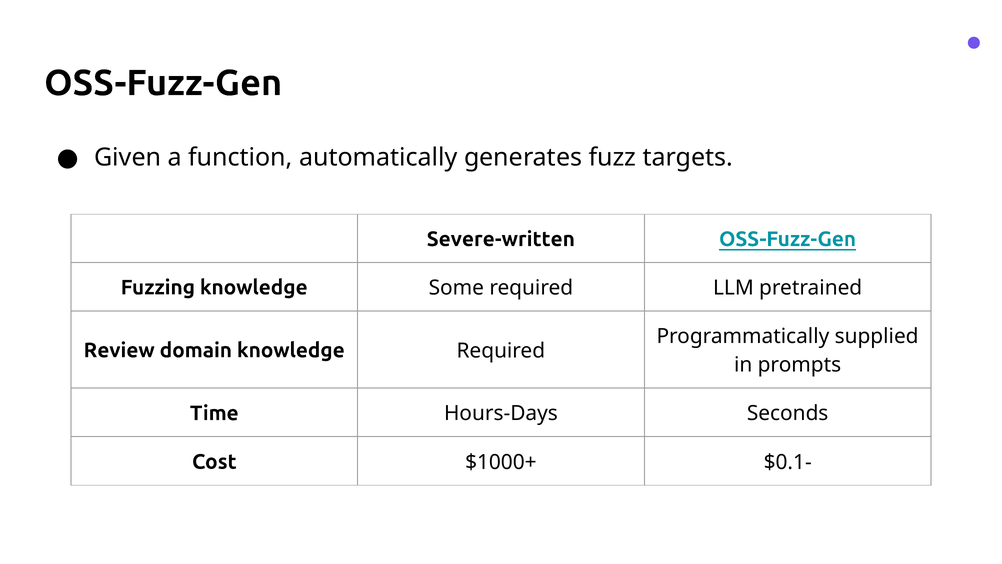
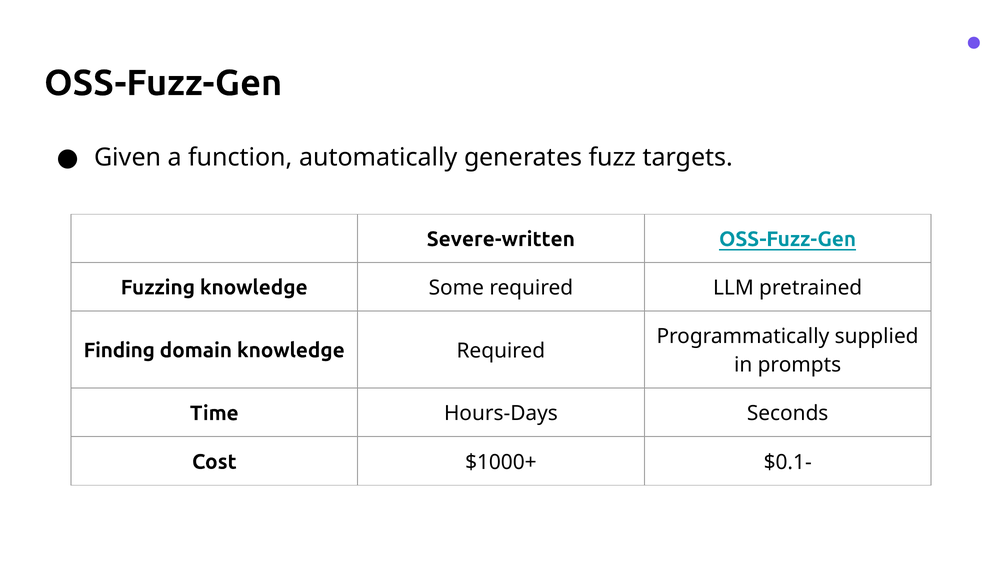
Review: Review -> Finding
